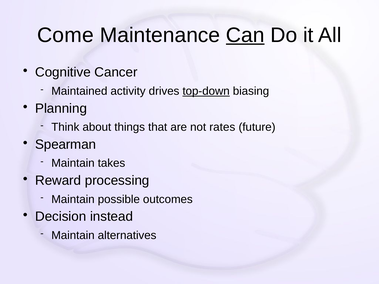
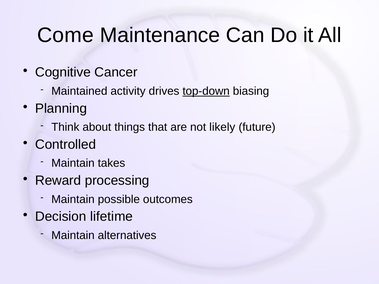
Can underline: present -> none
rates: rates -> likely
Spearman: Spearman -> Controlled
instead: instead -> lifetime
